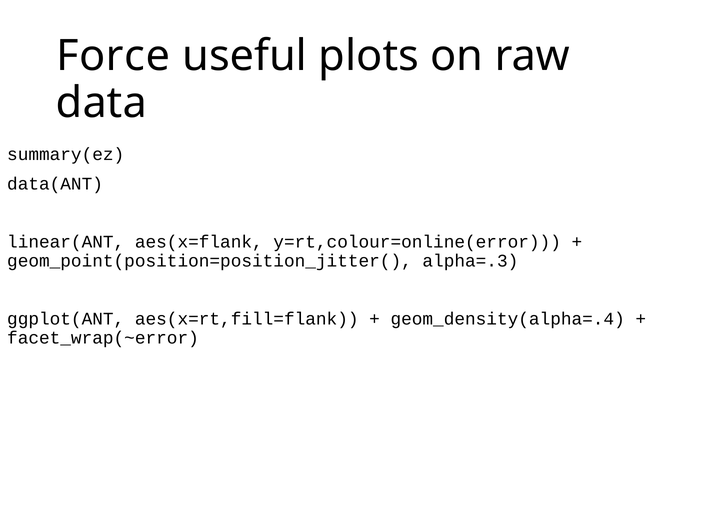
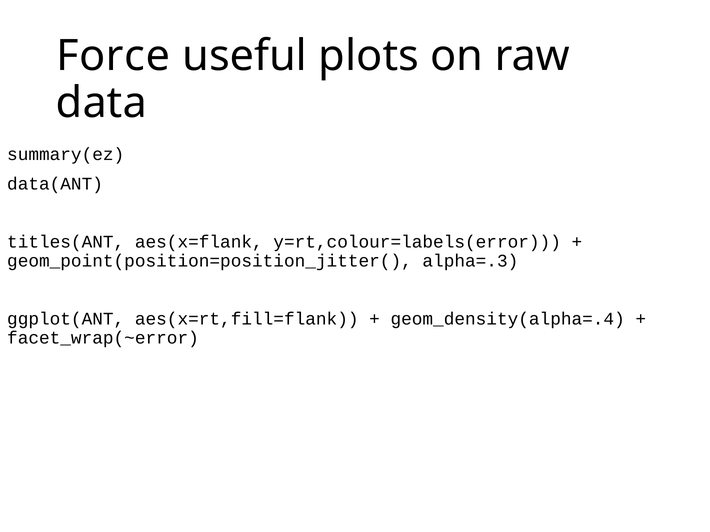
linear(ANT: linear(ANT -> titles(ANT
y=rt,colour=online(error: y=rt,colour=online(error -> y=rt,colour=labels(error
